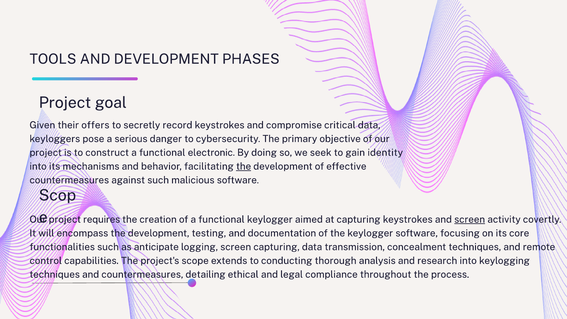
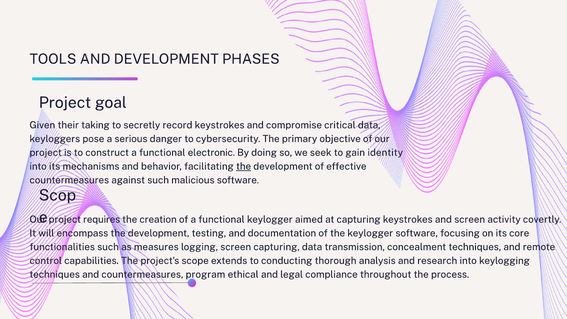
offers: offers -> taking
screen at (470, 219) underline: present -> none
anticipate: anticipate -> measures
detailing: detailing -> program
